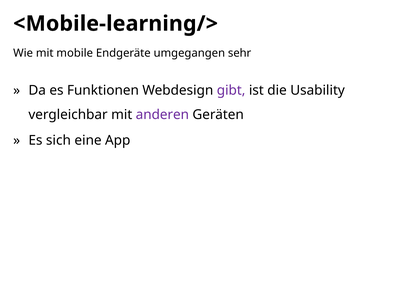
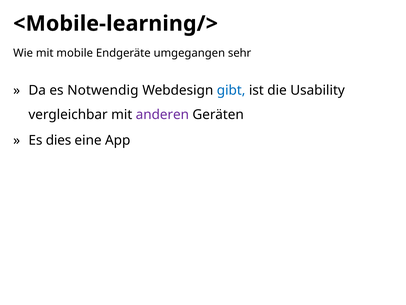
Funktionen: Funktionen -> Notwendig
gibt colour: purple -> blue
sich: sich -> dies
